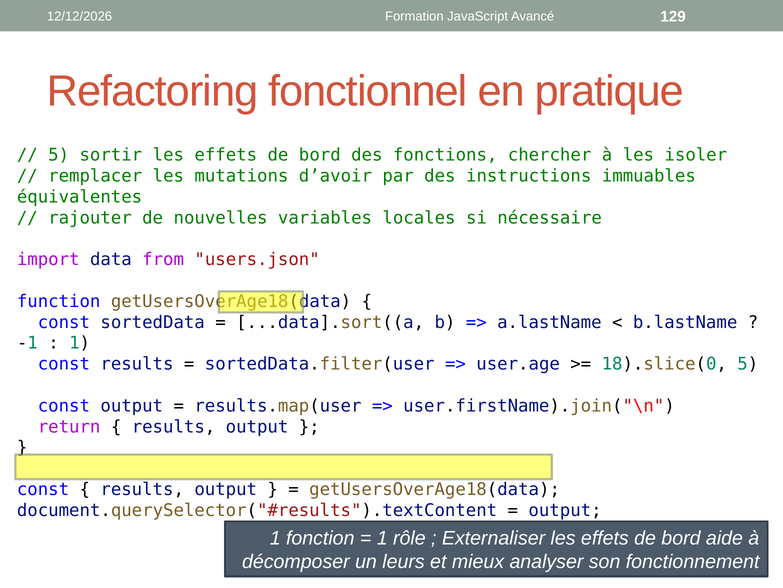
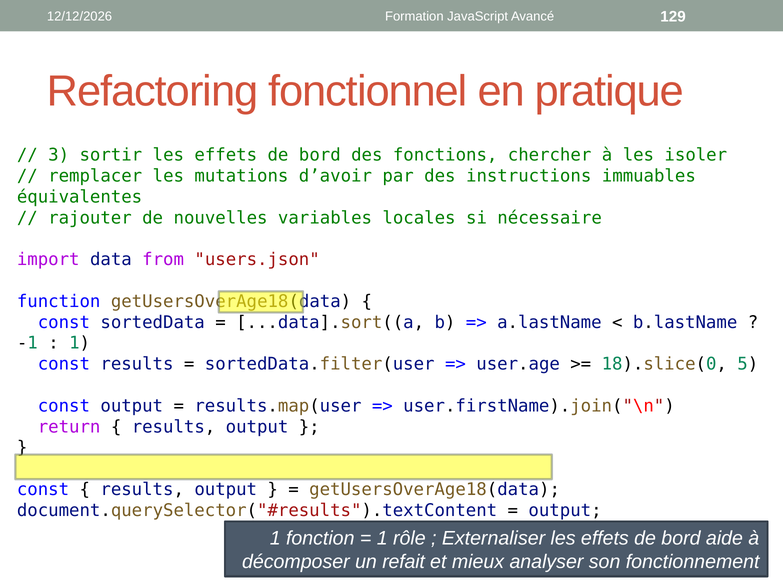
5 at (59, 155): 5 -> 3
leurs: leurs -> refait
